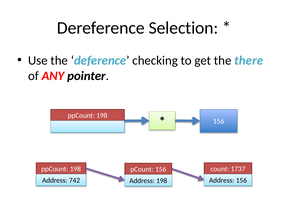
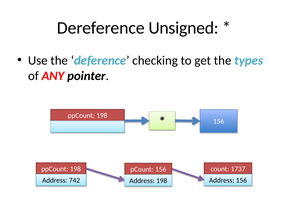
Selection: Selection -> Unsigned
there: there -> types
